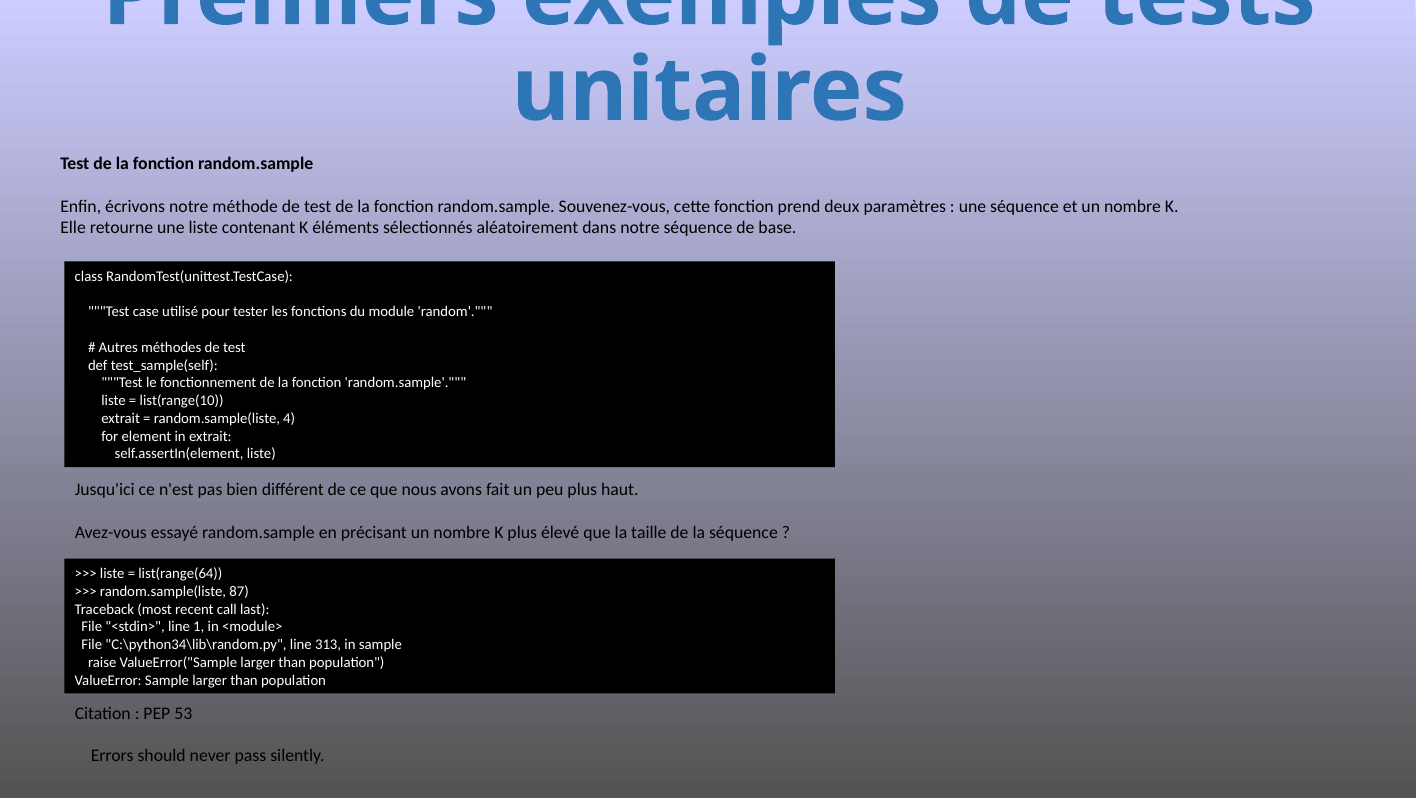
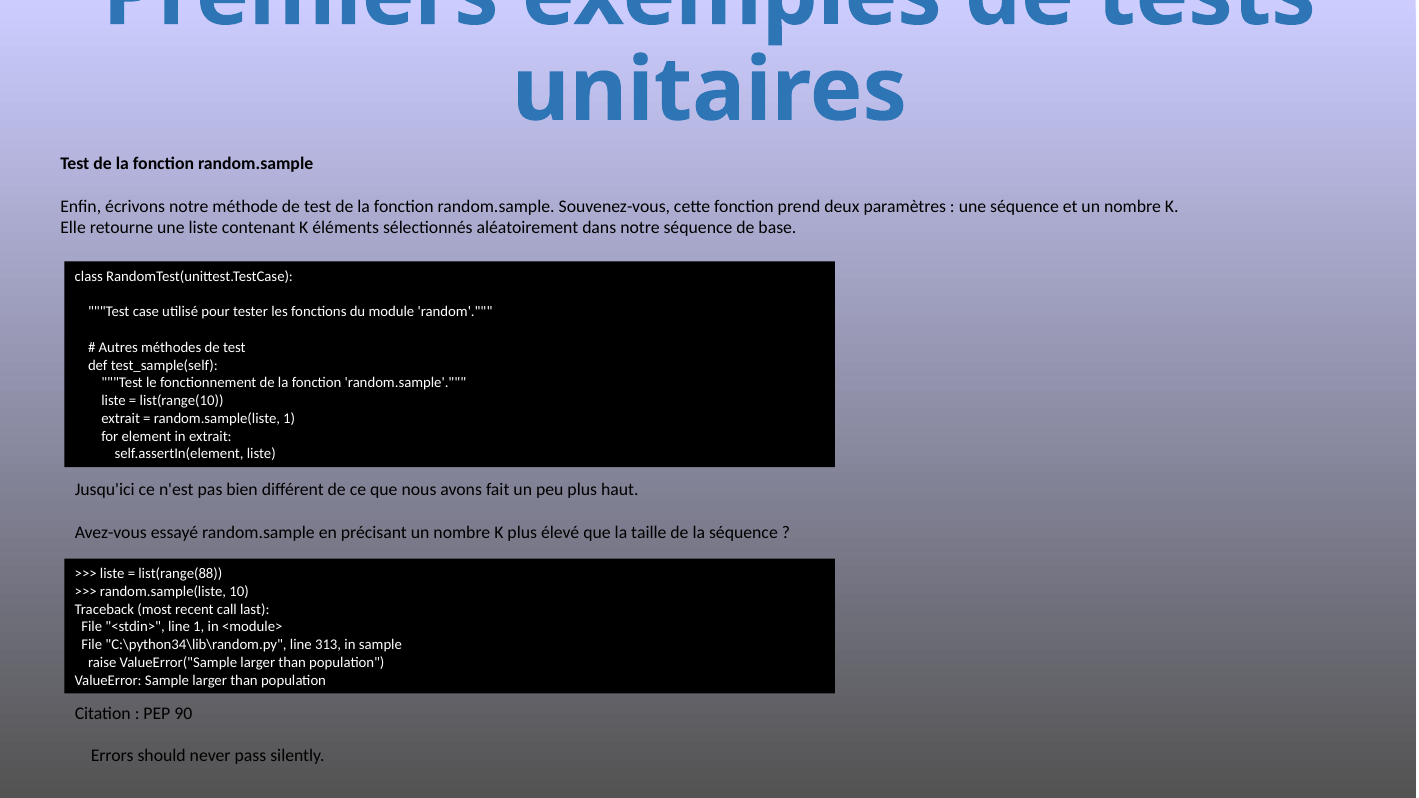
random.sample(liste 4: 4 -> 1
list(range(64: list(range(64 -> list(range(88
87: 87 -> 10
53: 53 -> 90
